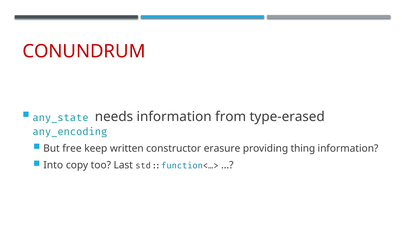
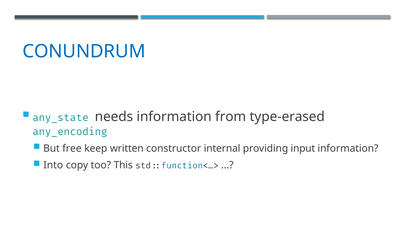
CONUNDRUM colour: red -> blue
erasure: erasure -> internal
thing: thing -> input
Last: Last -> This
